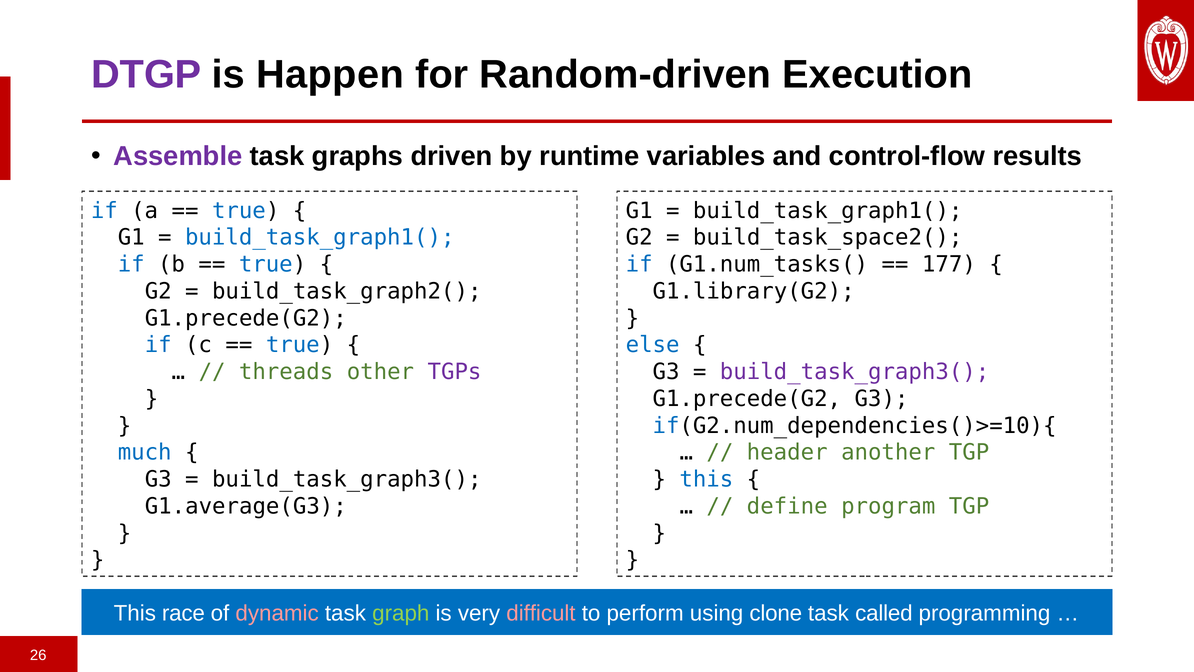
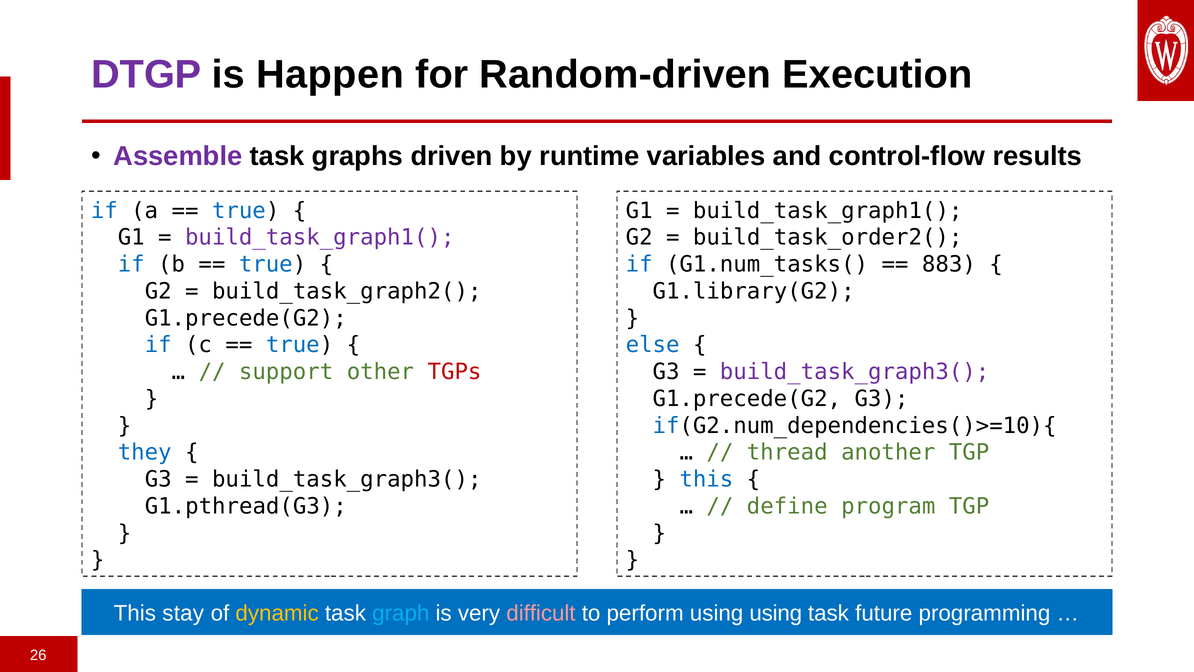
build_task_graph1( at (320, 237) colour: blue -> purple
build_task_space2(: build_task_space2( -> build_task_order2(
177: 177 -> 883
threads: threads -> support
TGPs colour: purple -> red
much: much -> they
header: header -> thread
G1.average(G3: G1.average(G3 -> G1.pthread(G3
race: race -> stay
dynamic colour: pink -> yellow
graph colour: light green -> light blue
using clone: clone -> using
called: called -> future
